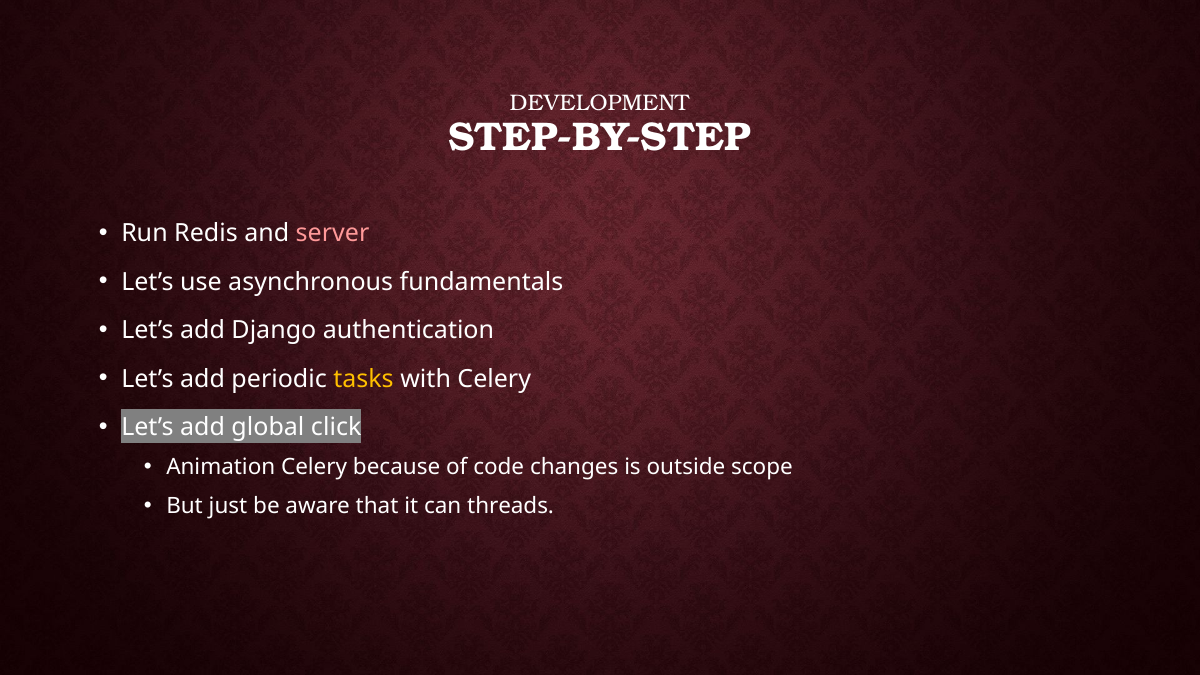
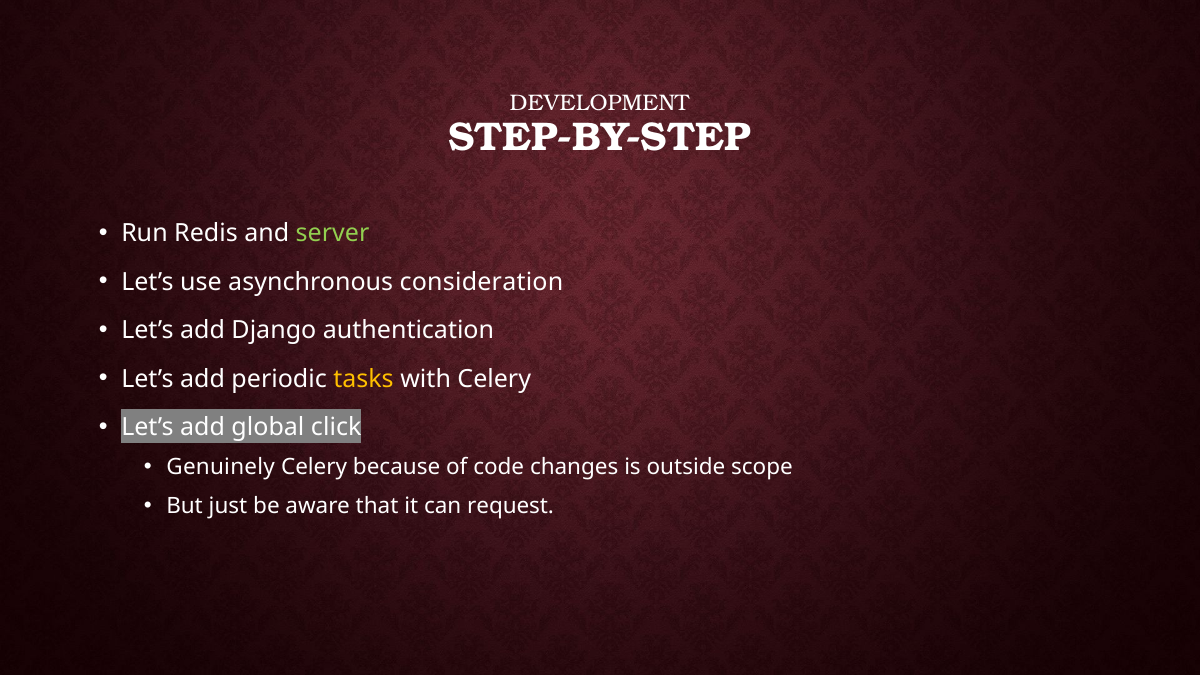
server colour: pink -> light green
fundamentals: fundamentals -> consideration
Animation: Animation -> Genuinely
threads: threads -> request
